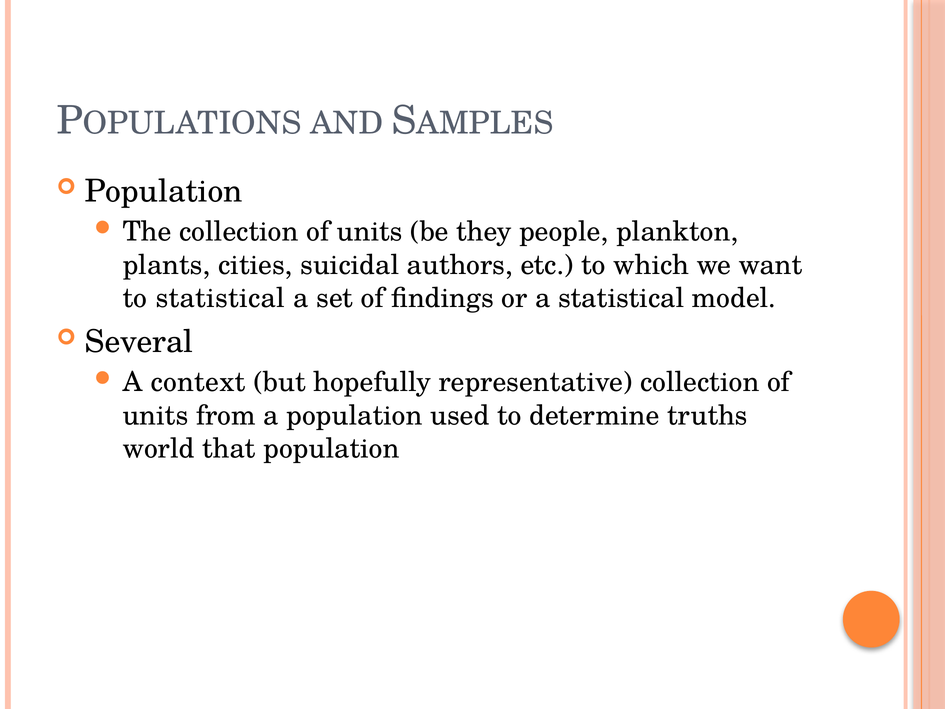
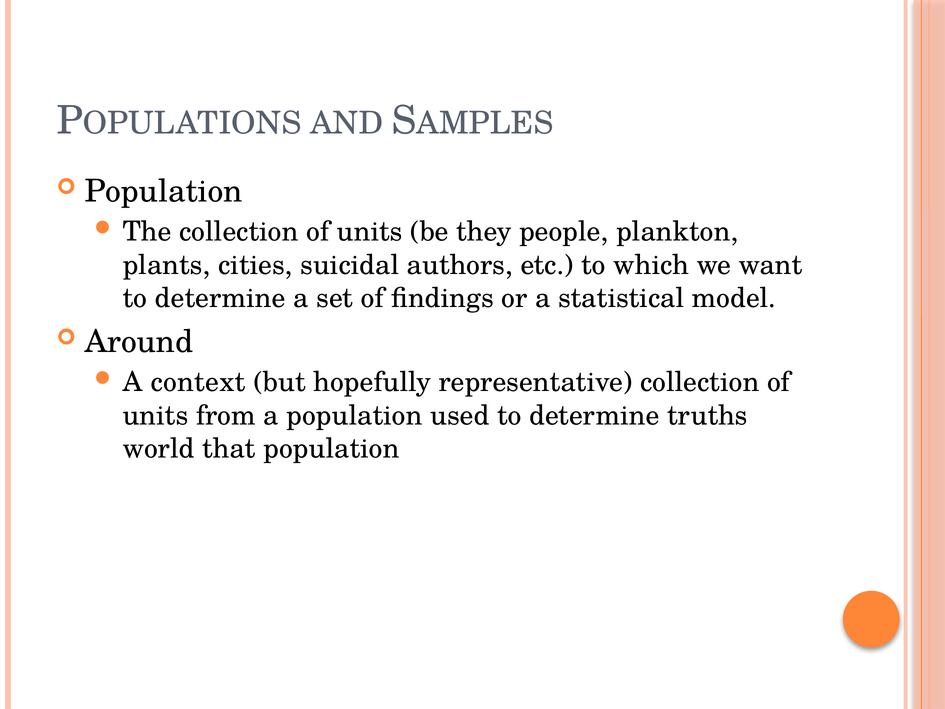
statistical at (220, 298): statistical -> determine
Several: Several -> Around
